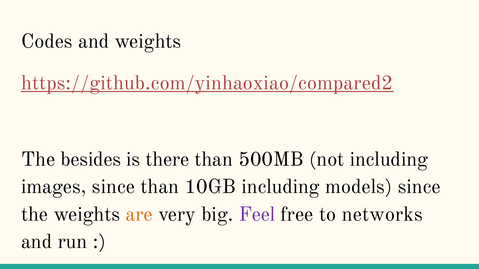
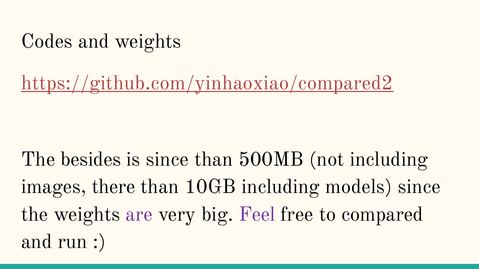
is there: there -> since
images since: since -> there
are colour: orange -> purple
networks: networks -> compared
